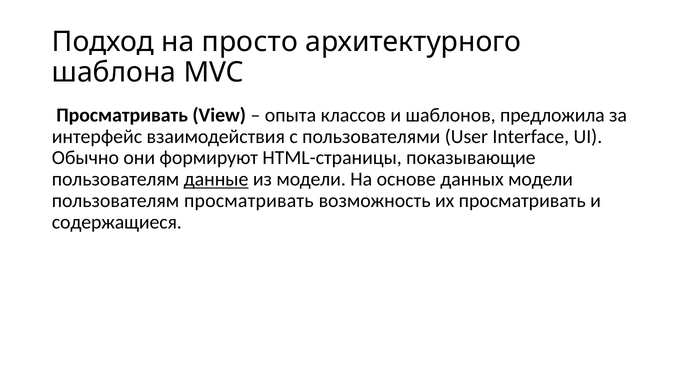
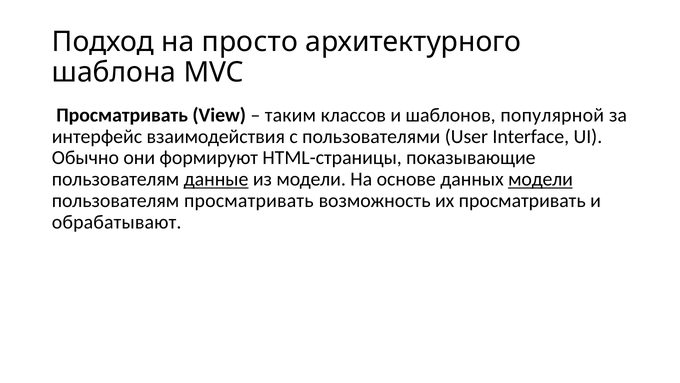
опыта: опыта -> таким
предложила: предложила -> популярной
модели at (541, 179) underline: none -> present
содержащиеся: содержащиеся -> обрабатывают
